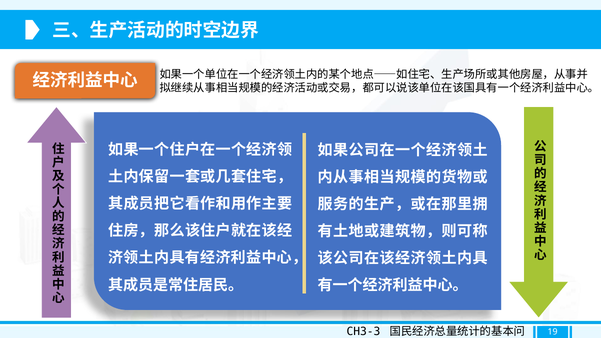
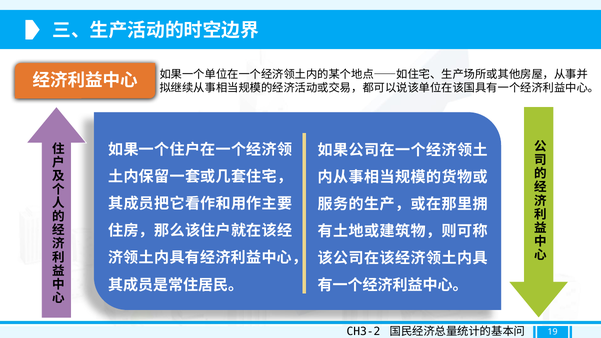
CH3-3: CH3-3 -> CH3-2
